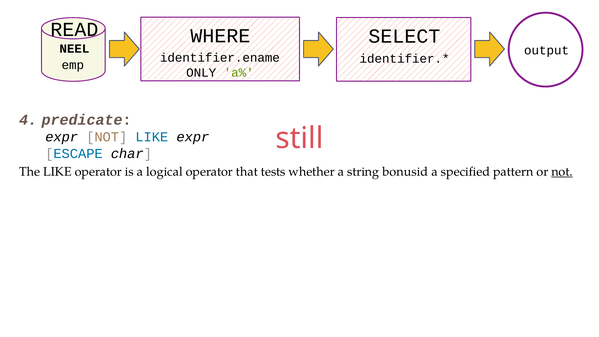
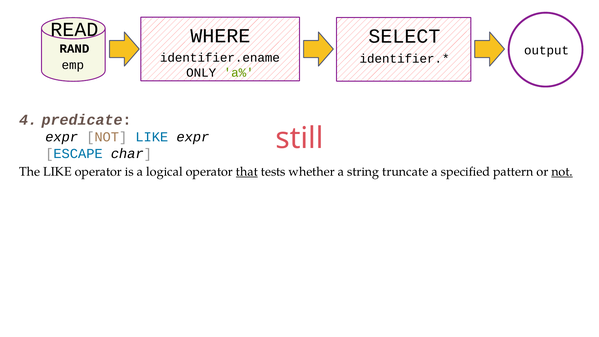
NEEL: NEEL -> RAND
that underline: none -> present
bonusid: bonusid -> truncate
